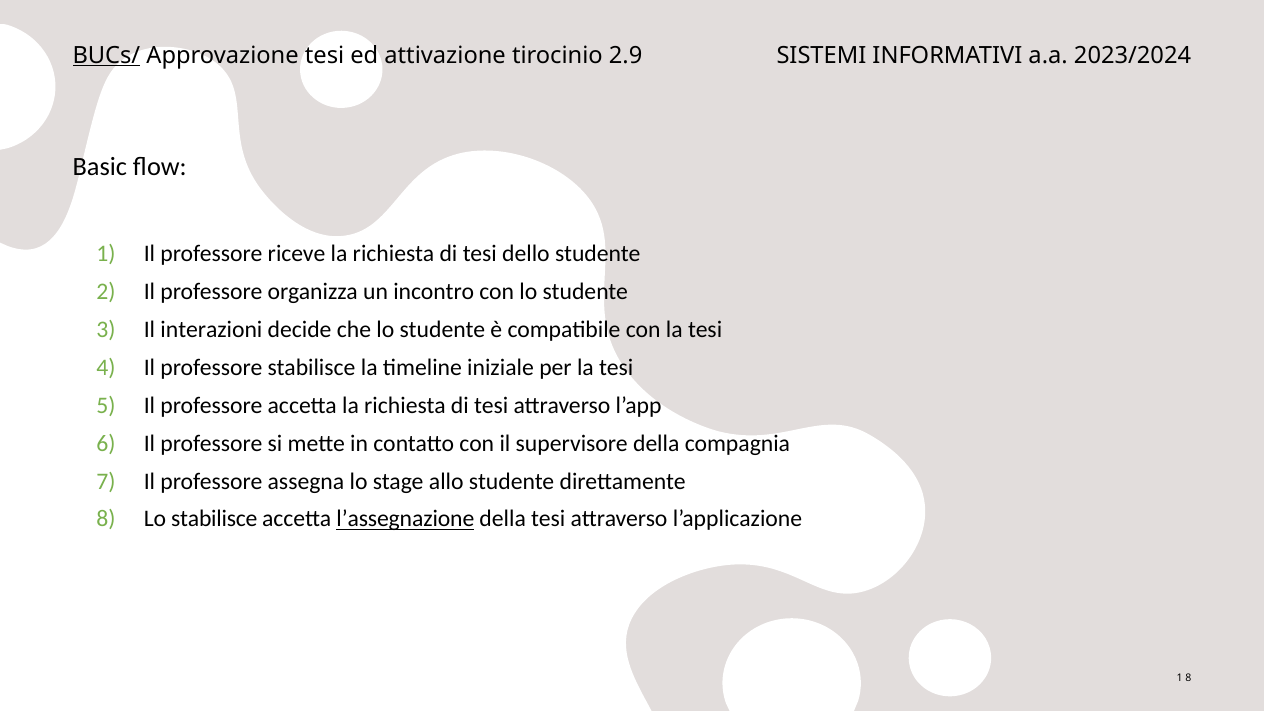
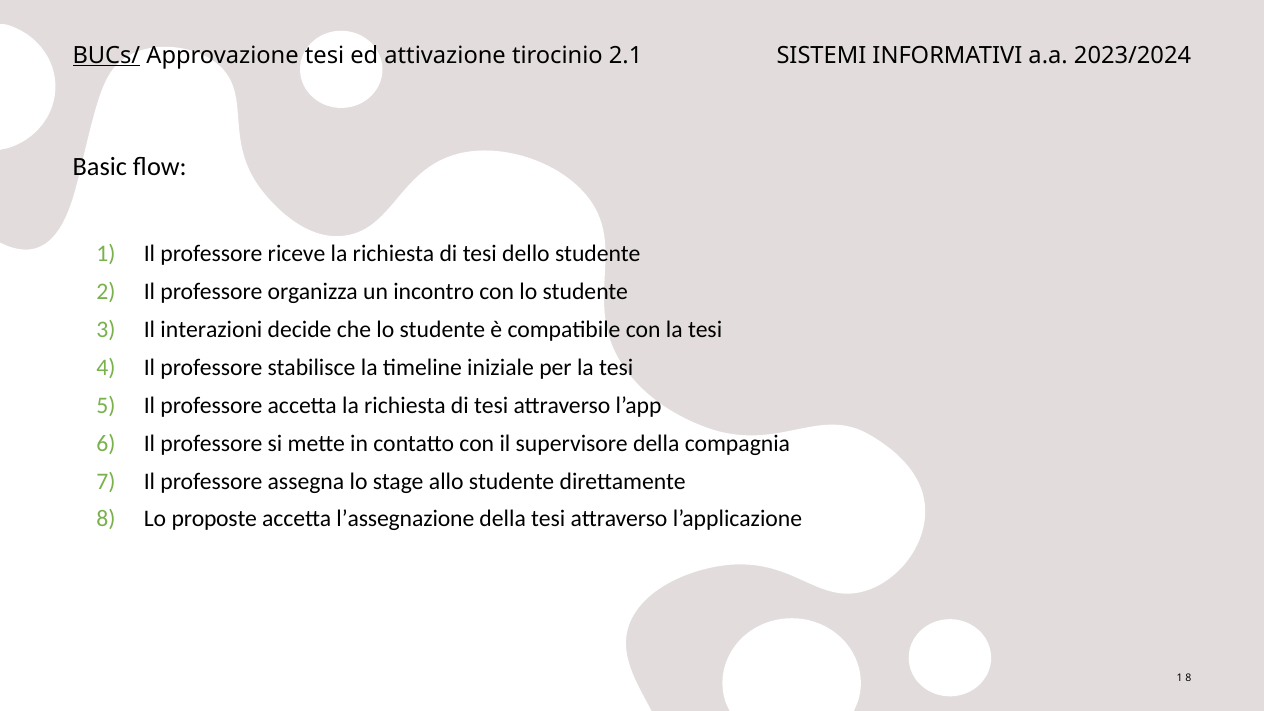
2.9: 2.9 -> 2.1
Lo stabilisce: stabilisce -> proposte
l’assegnazione underline: present -> none
